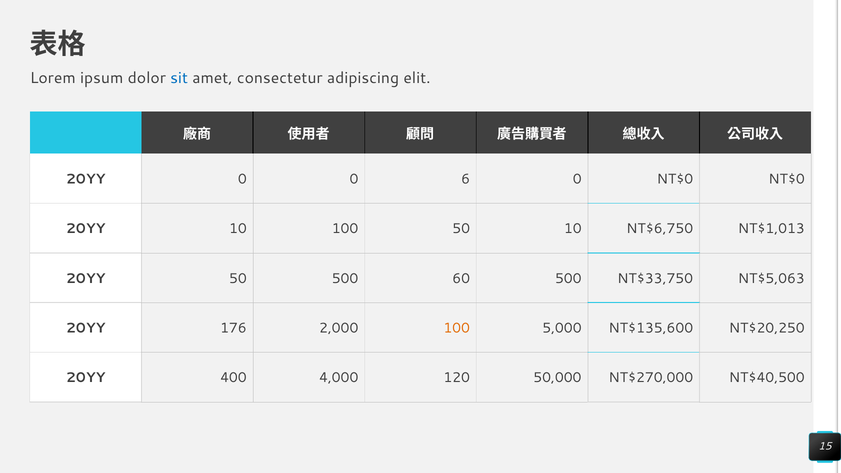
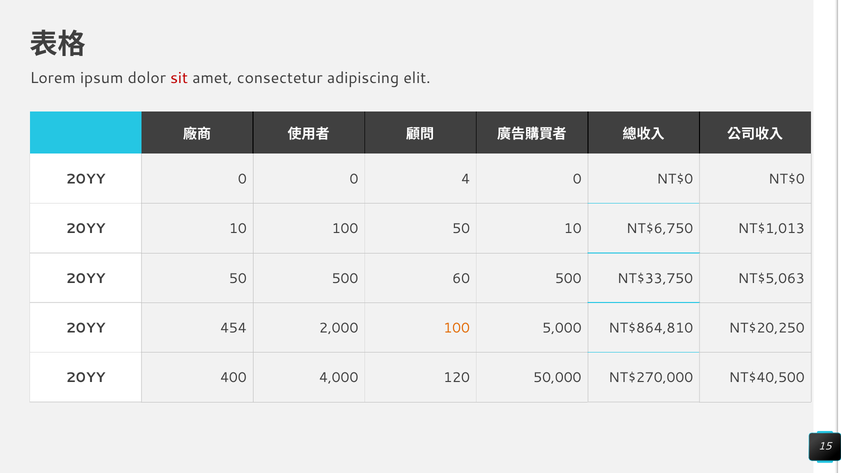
sit colour: blue -> red
6: 6 -> 4
176: 176 -> 454
NT$135,600: NT$135,600 -> NT$864,810
